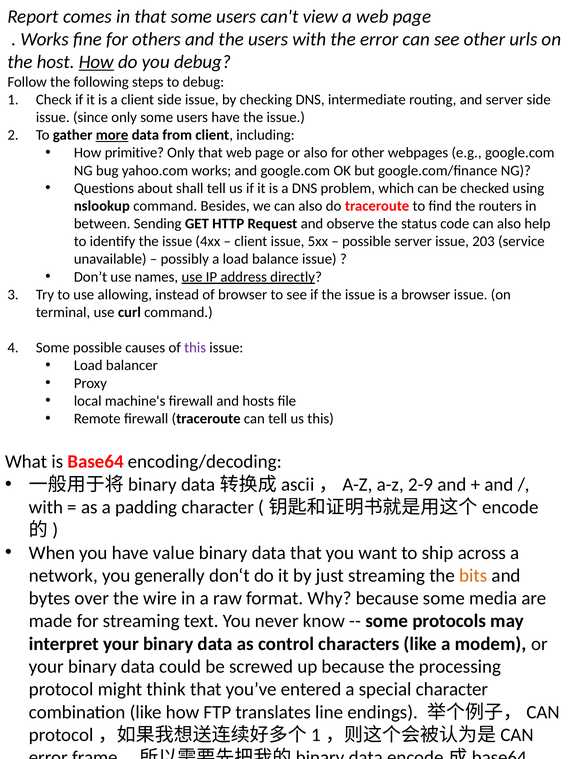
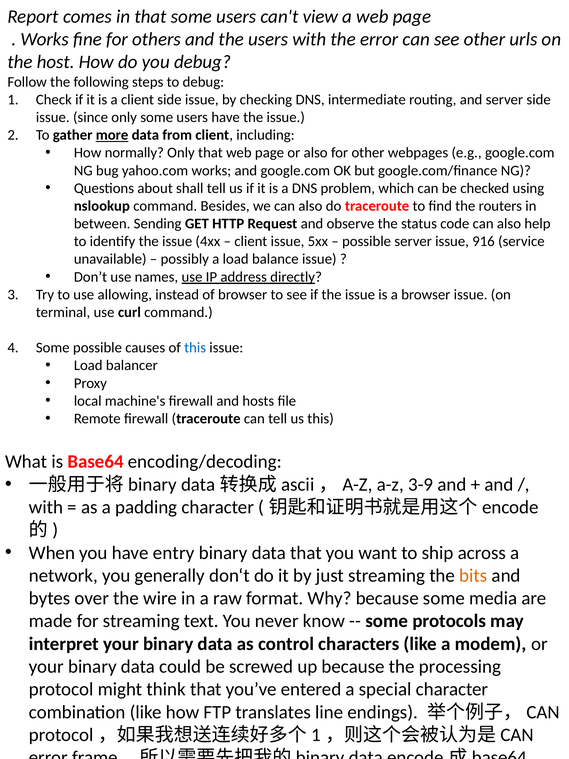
How at (96, 62) underline: present -> none
primitive: primitive -> normally
203: 203 -> 916
this at (195, 348) colour: purple -> blue
2-9: 2-9 -> 3-9
value: value -> entry
